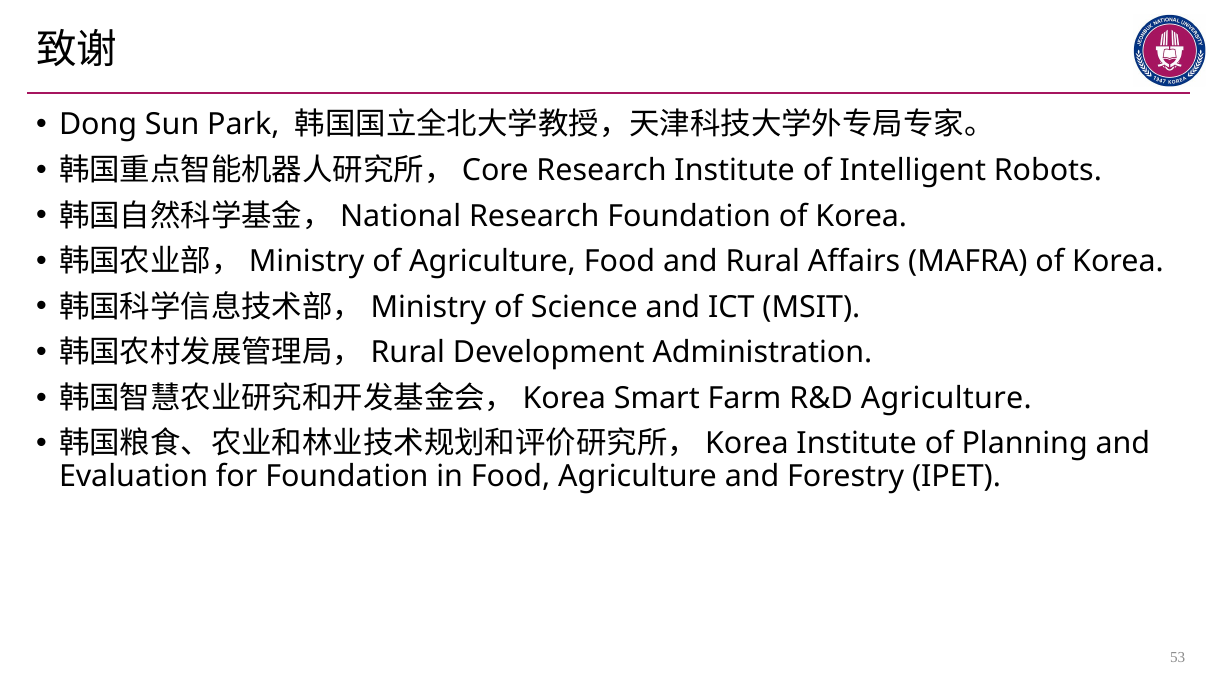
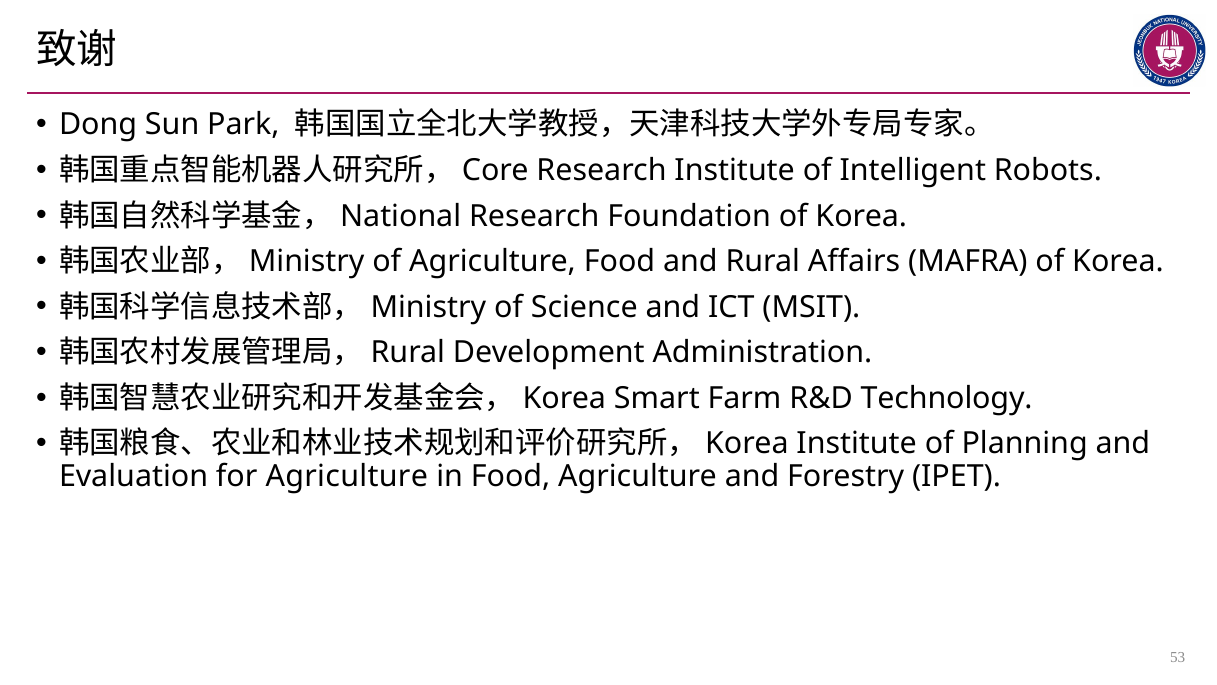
R&D Agriculture: Agriculture -> Technology
for Foundation: Foundation -> Agriculture
